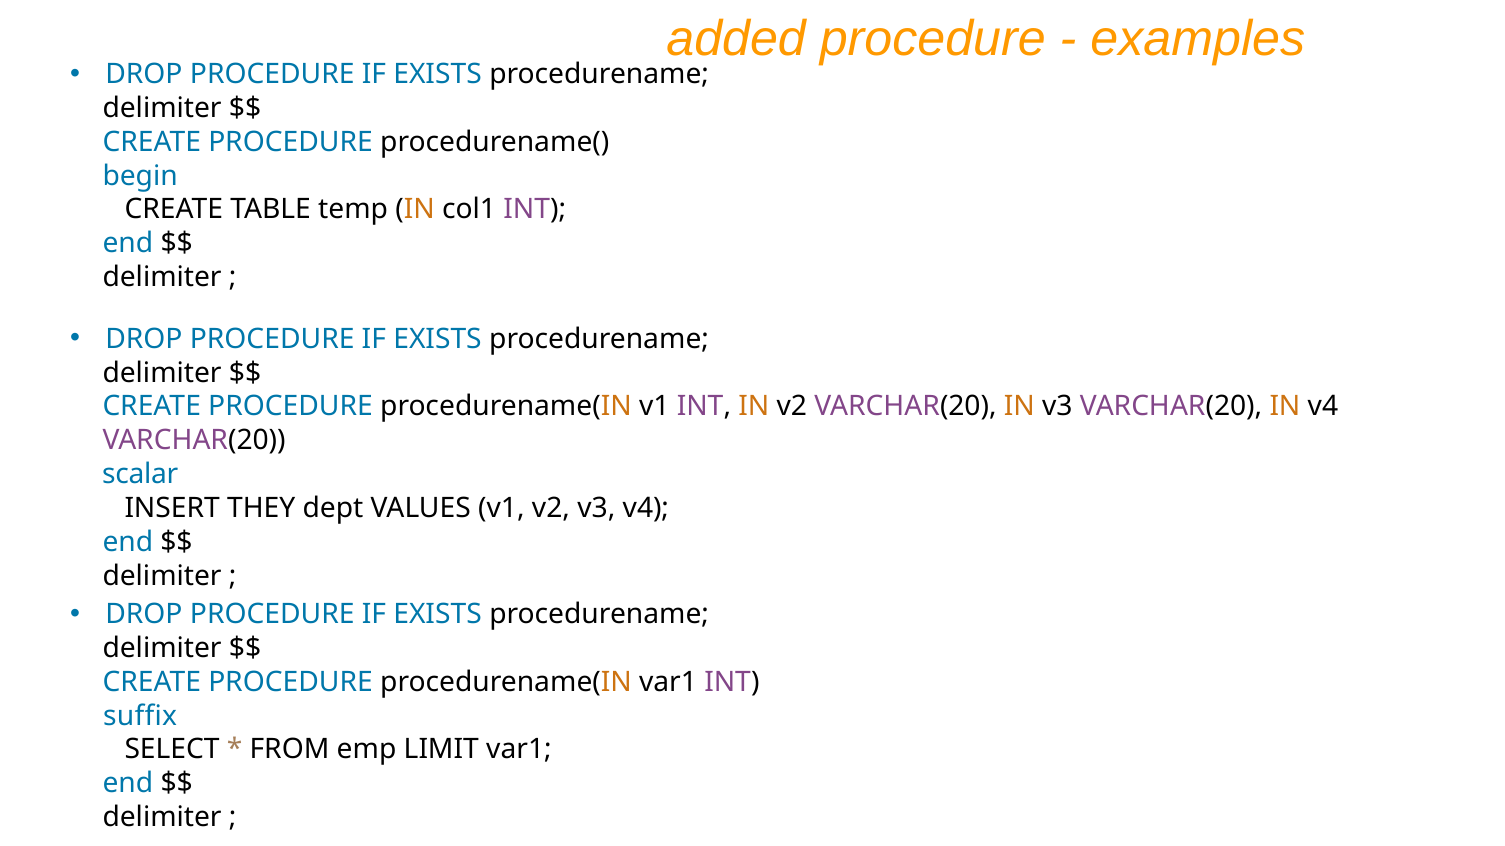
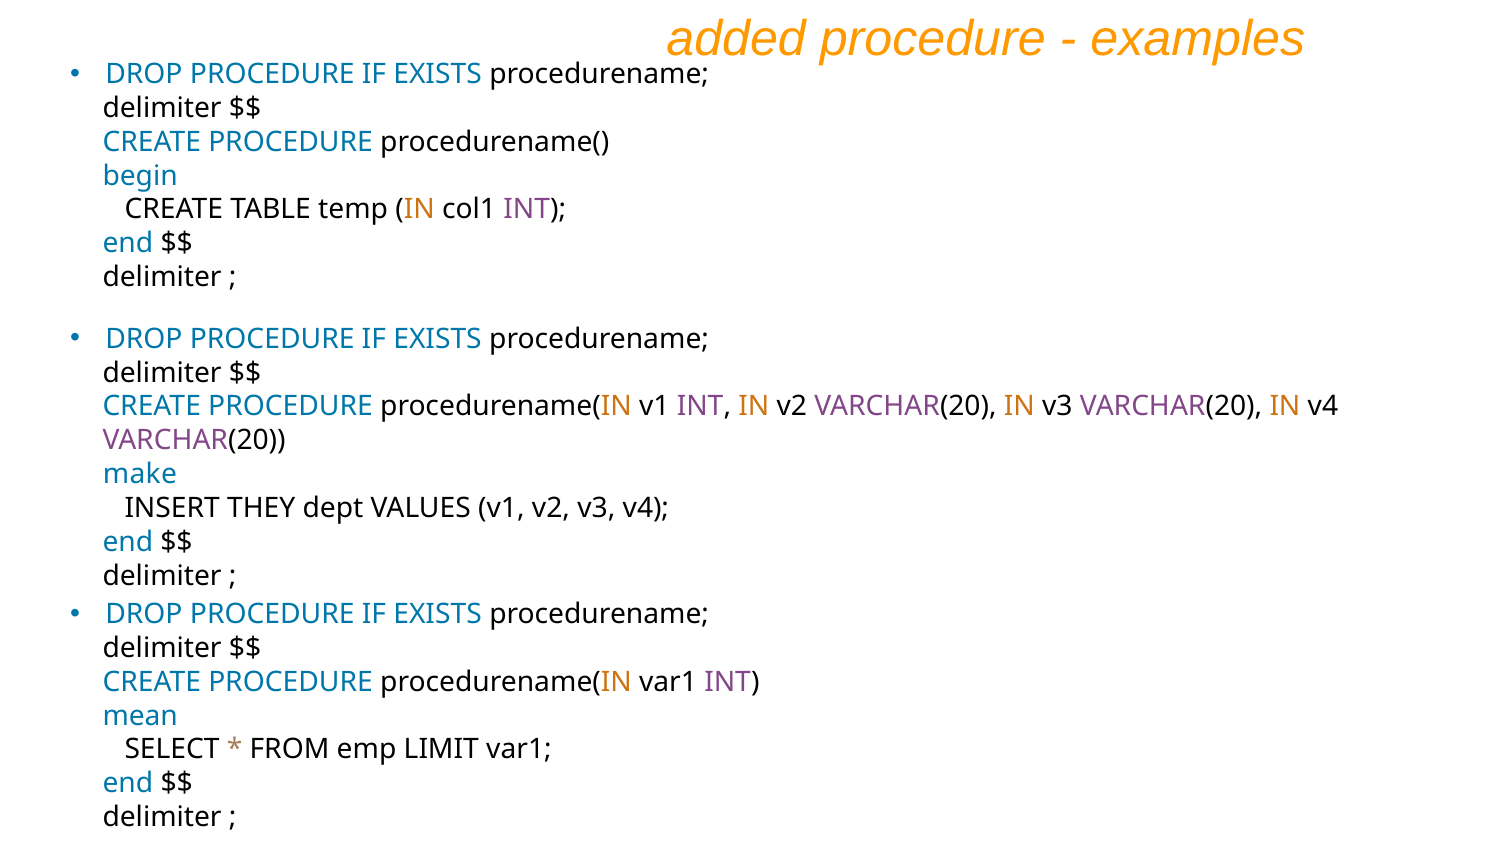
scalar: scalar -> make
suffix: suffix -> mean
